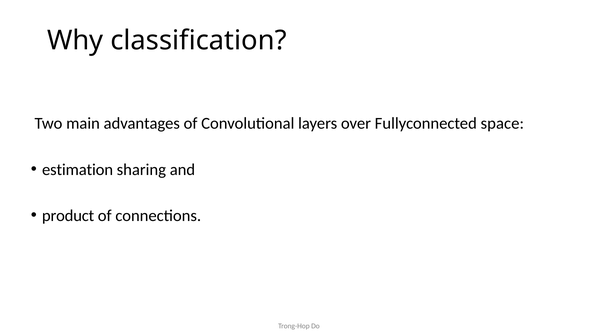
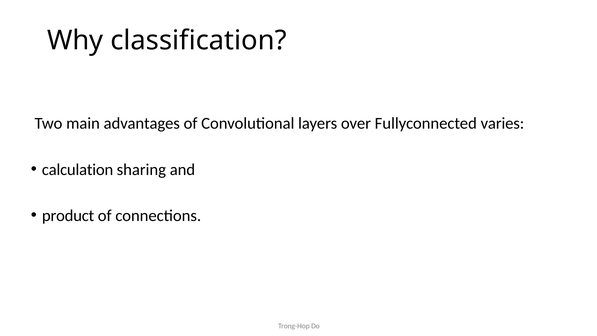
space: space -> varies
estimation: estimation -> calculation
